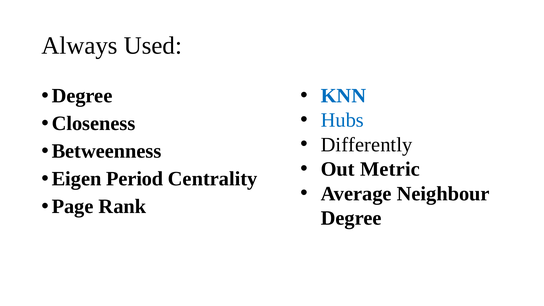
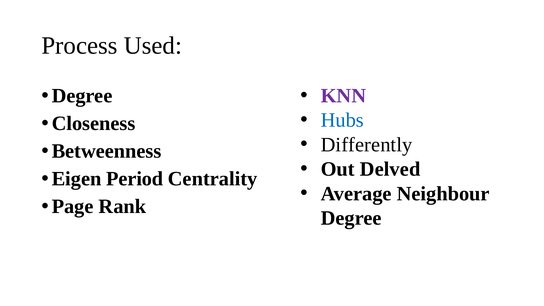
Always: Always -> Process
KNN colour: blue -> purple
Metric: Metric -> Delved
